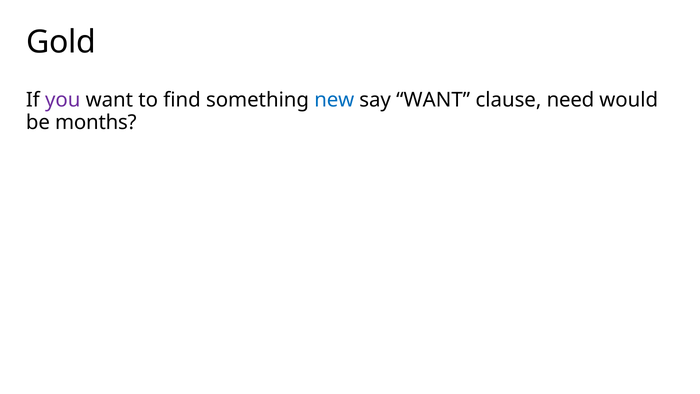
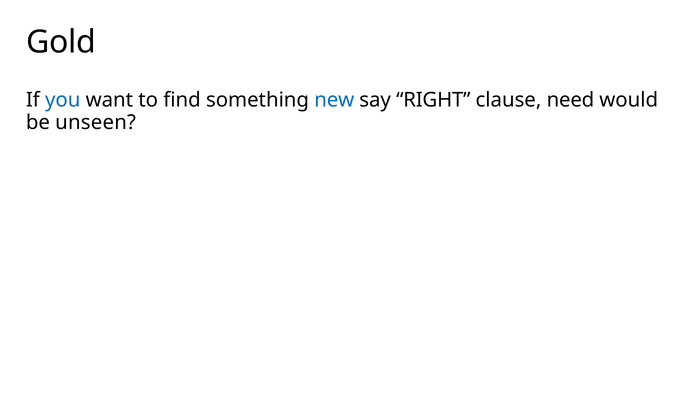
you colour: purple -> blue
say WANT: WANT -> RIGHT
months: months -> unseen
